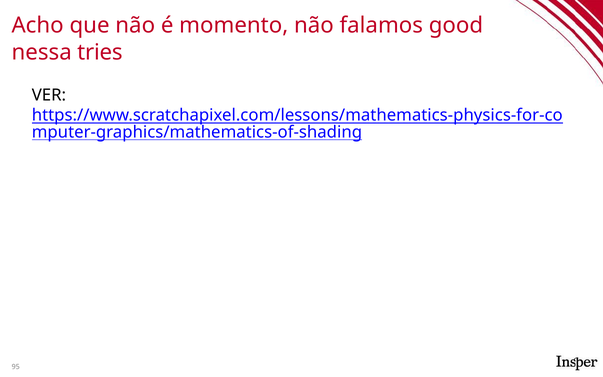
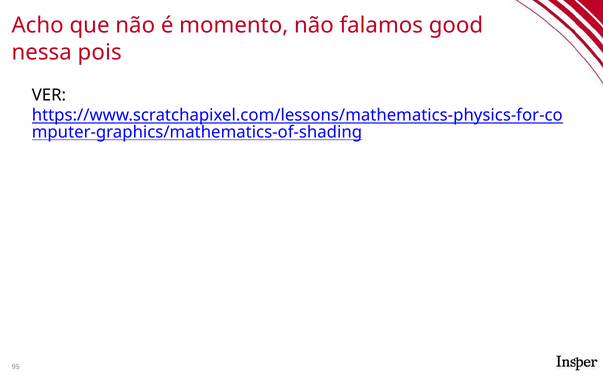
tries: tries -> pois
